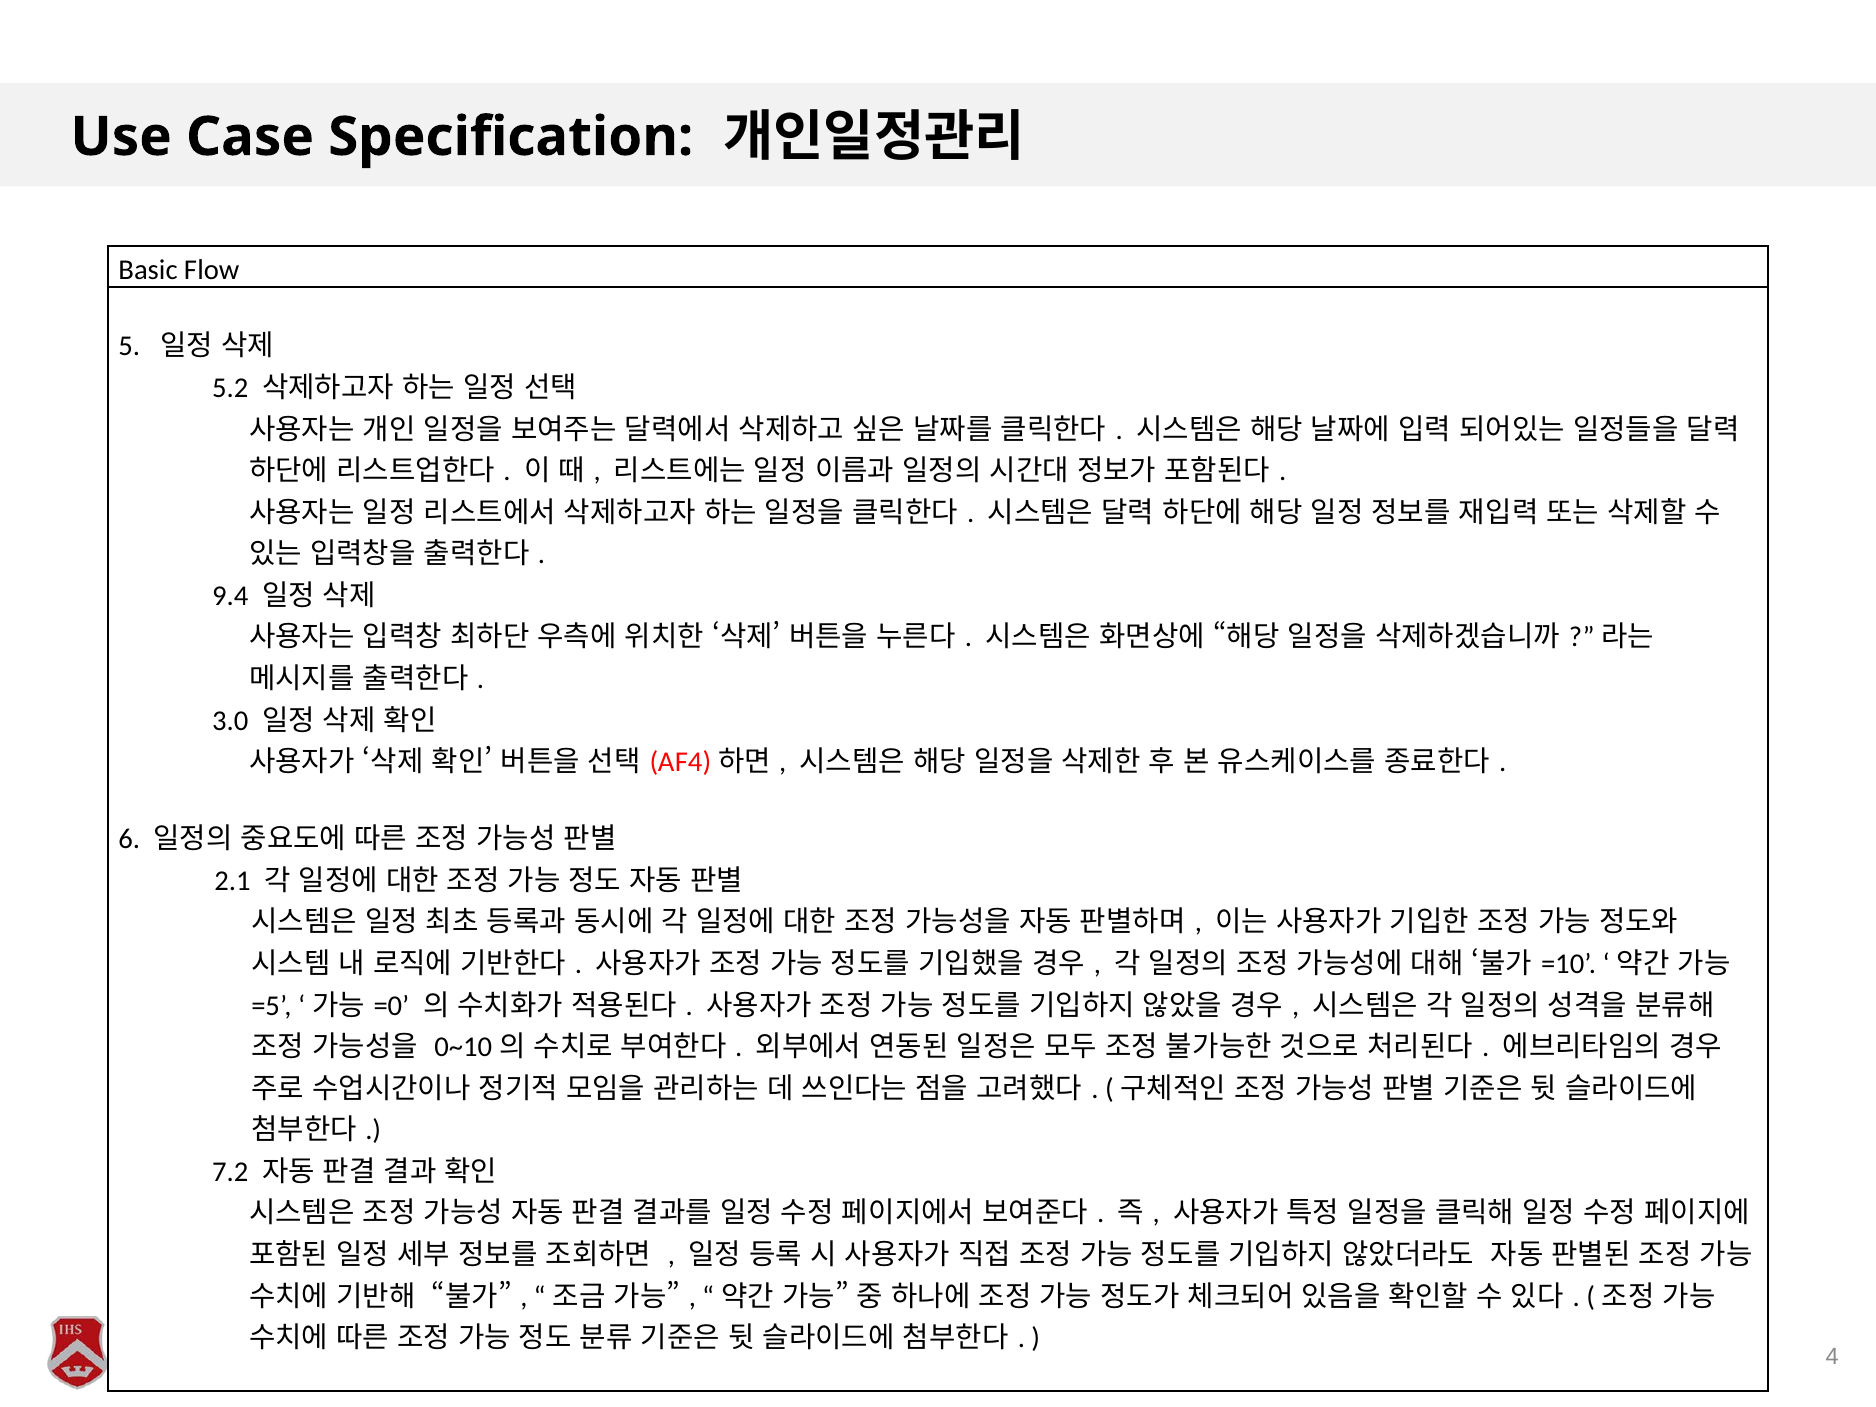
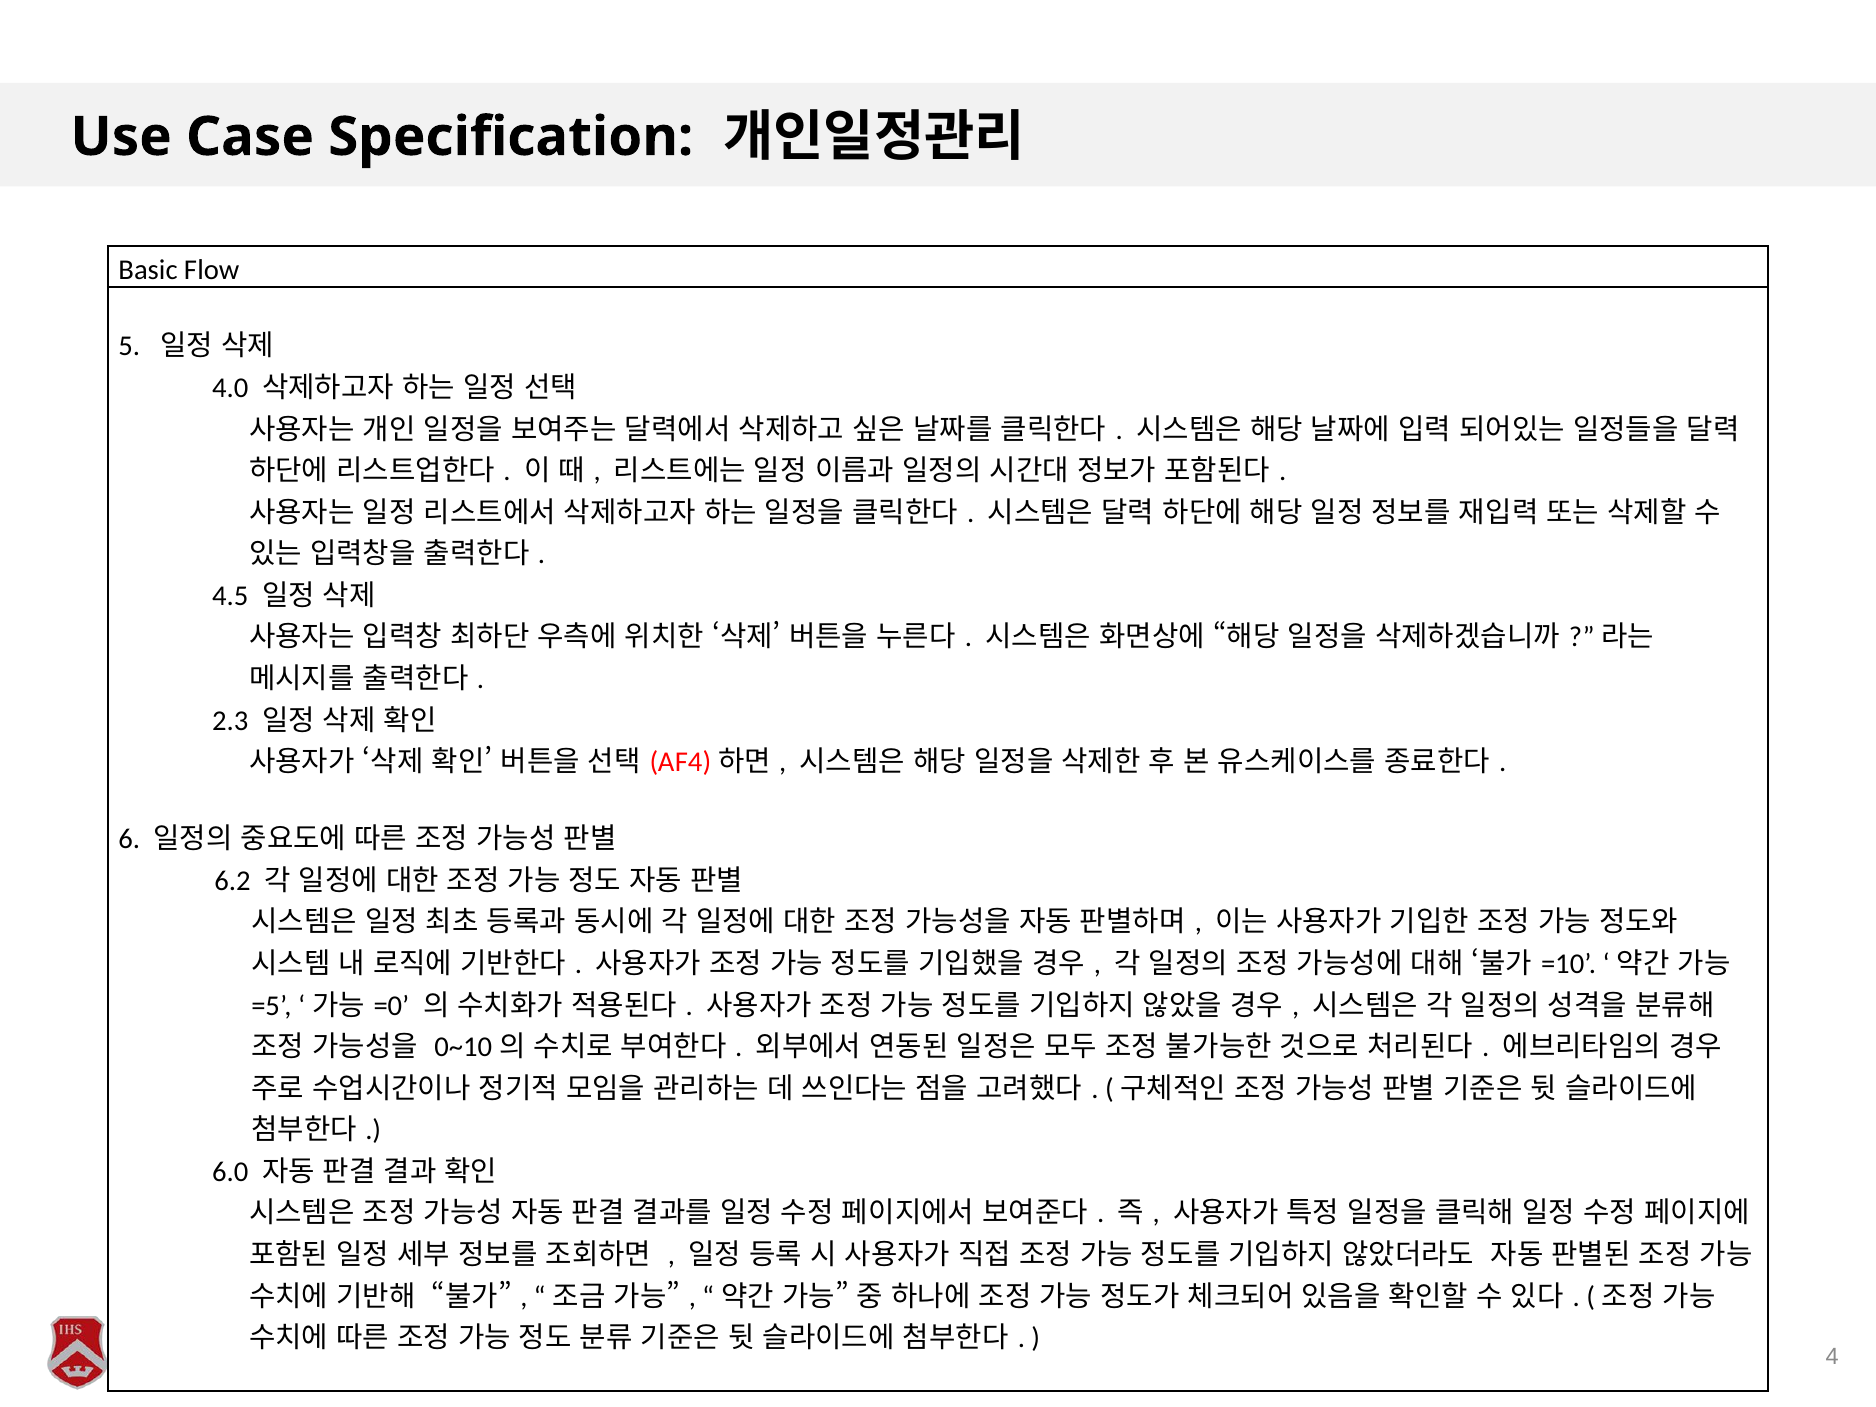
5.2: 5.2 -> 4.0
9.4: 9.4 -> 4.5
3.0: 3.0 -> 2.3
2.1: 2.1 -> 6.2
7.2: 7.2 -> 6.0
